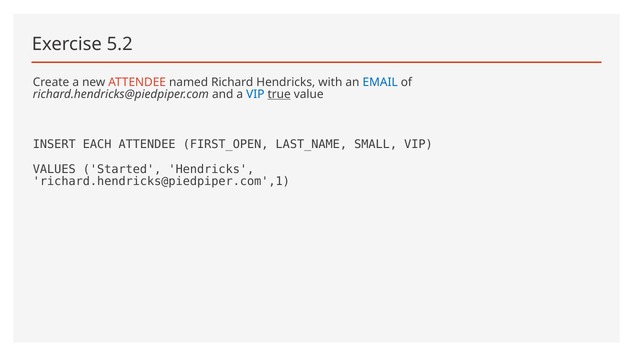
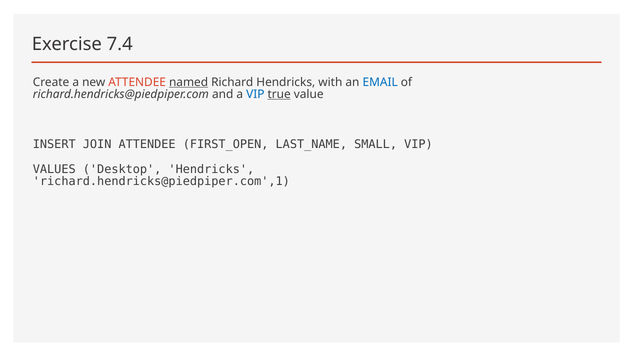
5.2: 5.2 -> 7.4
named underline: none -> present
EACH: EACH -> JOIN
Started: Started -> Desktop
